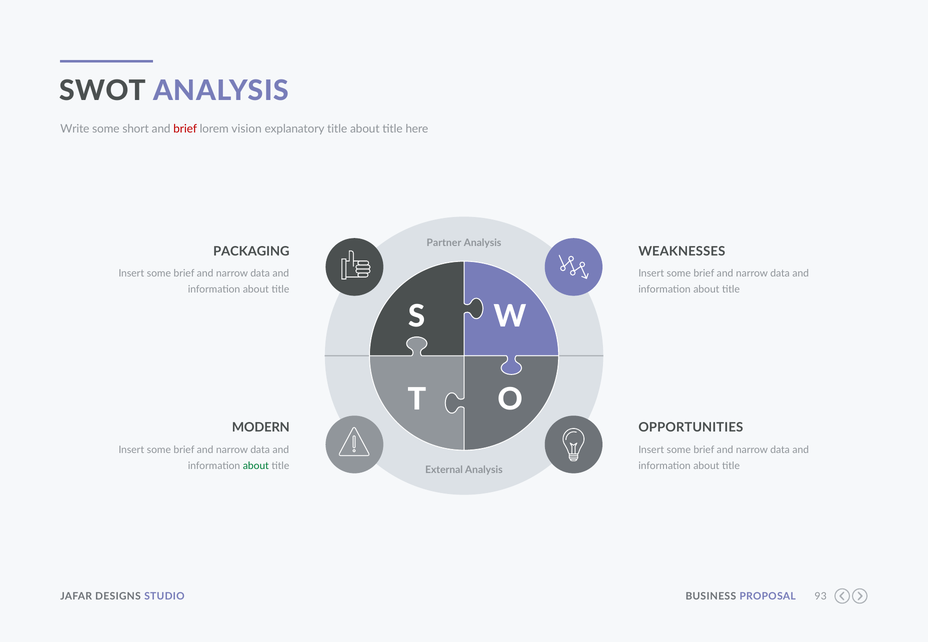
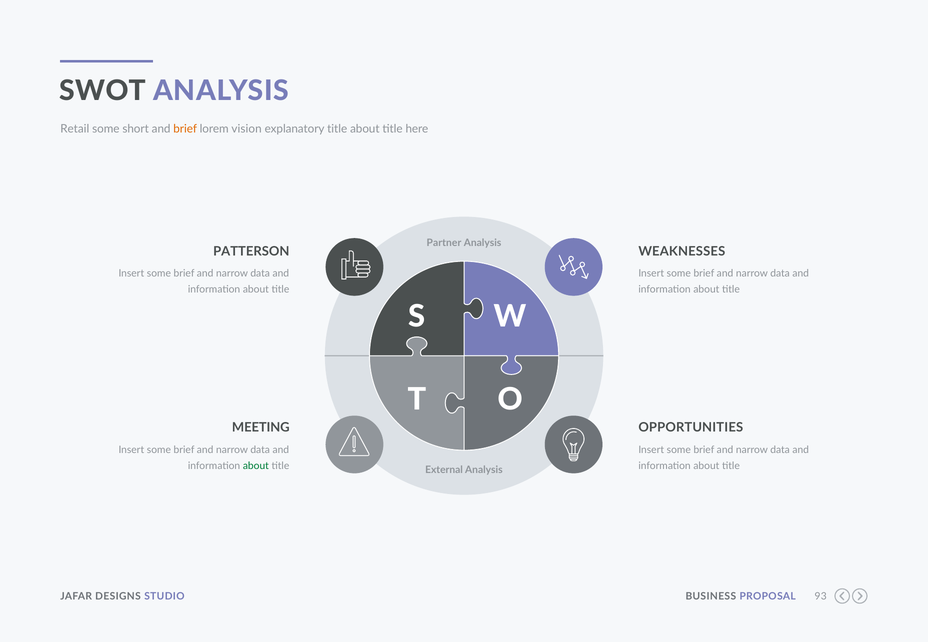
Write: Write -> Retail
brief at (185, 129) colour: red -> orange
PACKAGING: PACKAGING -> PATTERSON
MODERN: MODERN -> MEETING
